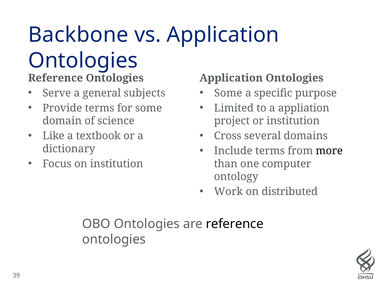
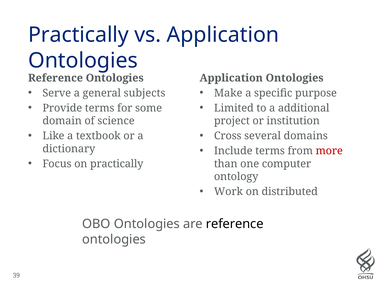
Backbone at (78, 35): Backbone -> Practically
Some at (228, 93): Some -> Make
appliation: appliation -> additional
more colour: black -> red
on institution: institution -> practically
